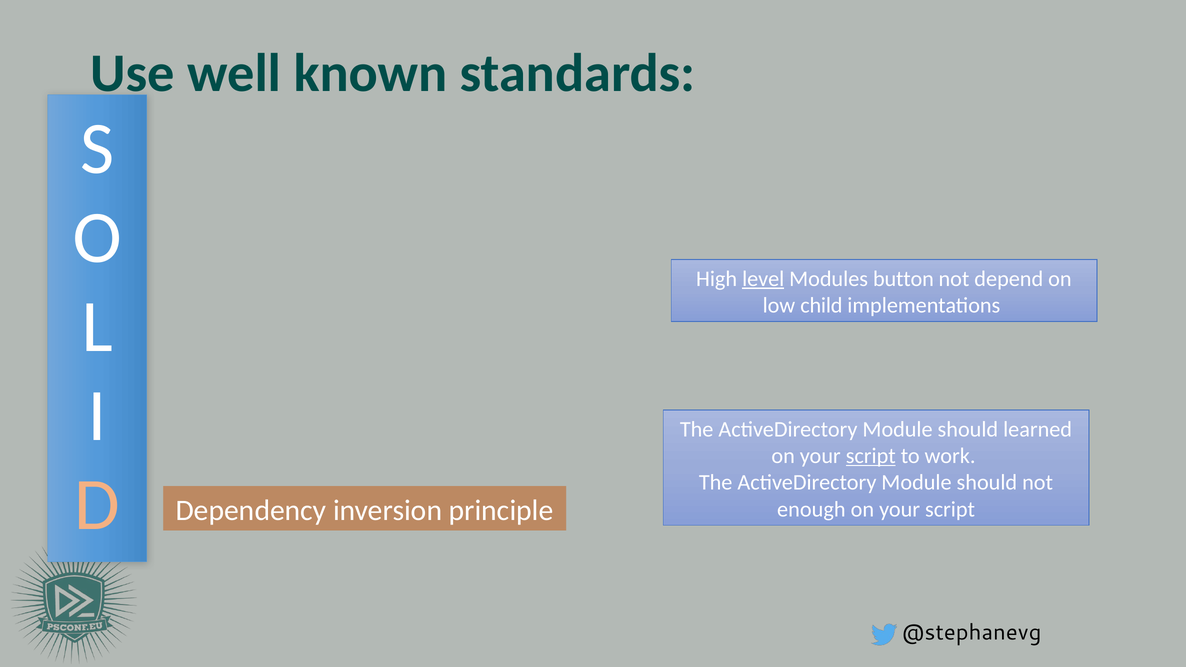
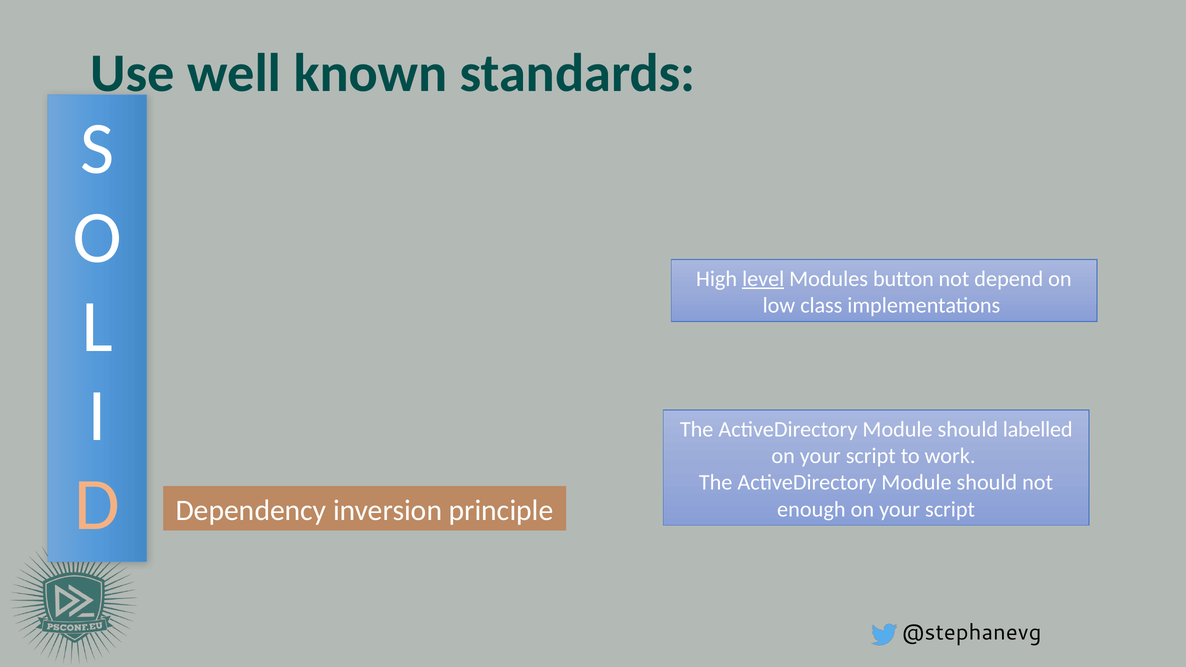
child: child -> class
learned: learned -> labelled
script at (871, 456) underline: present -> none
